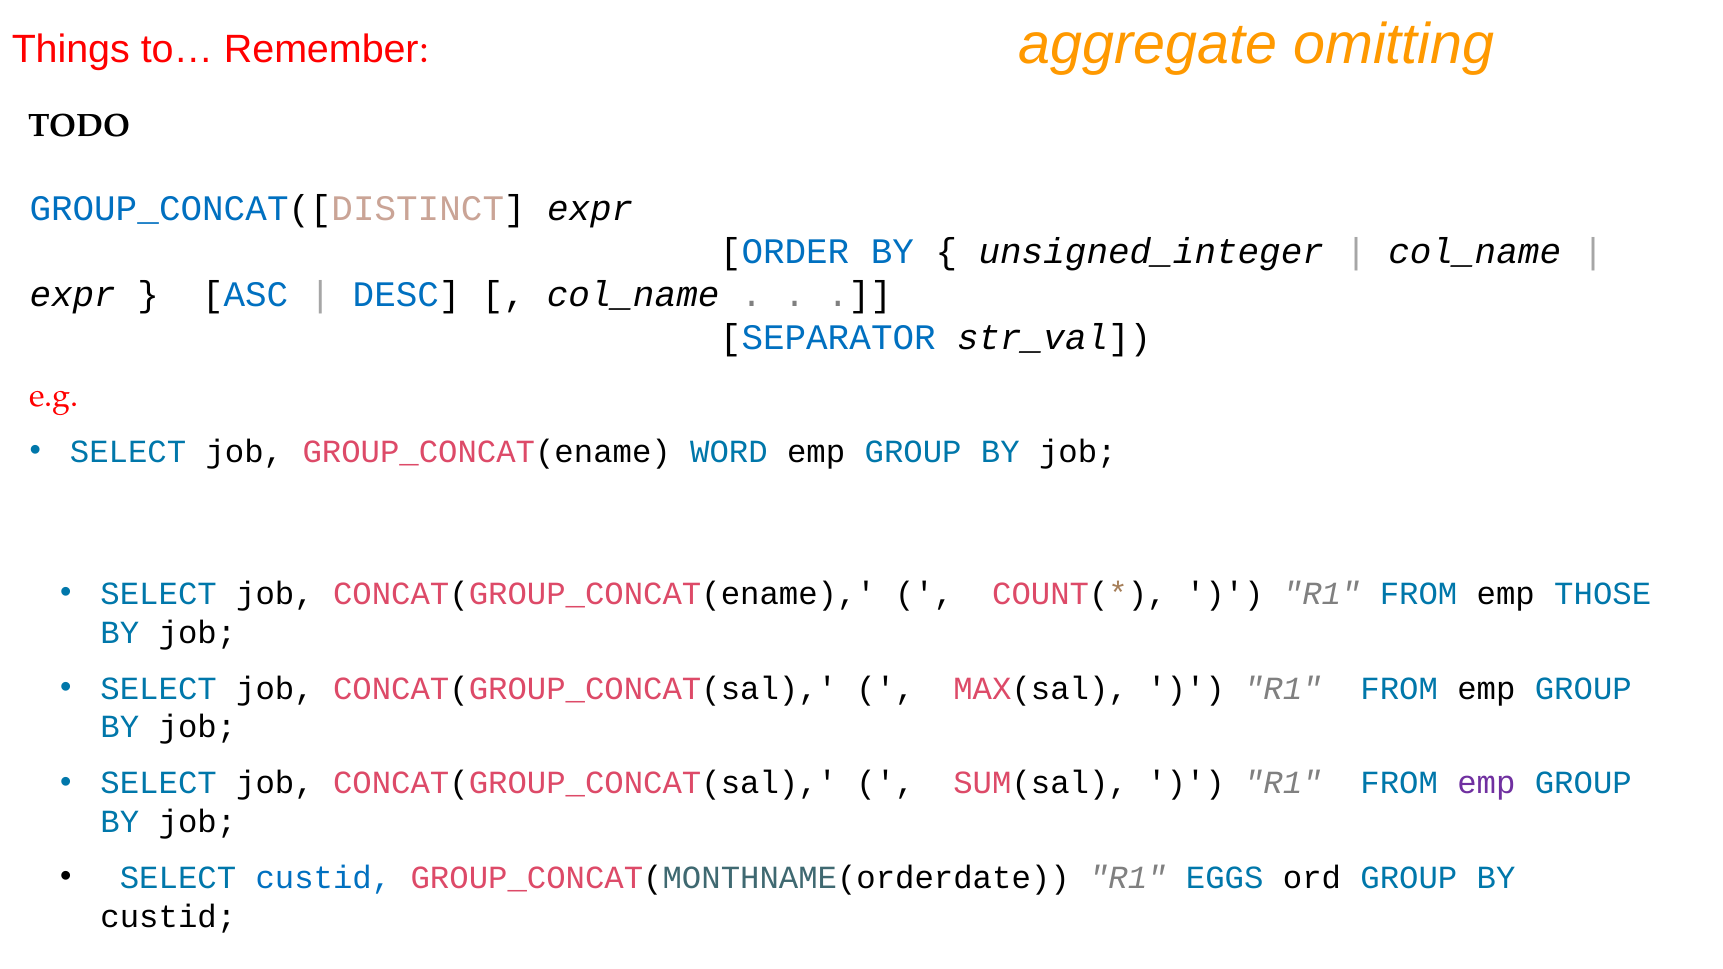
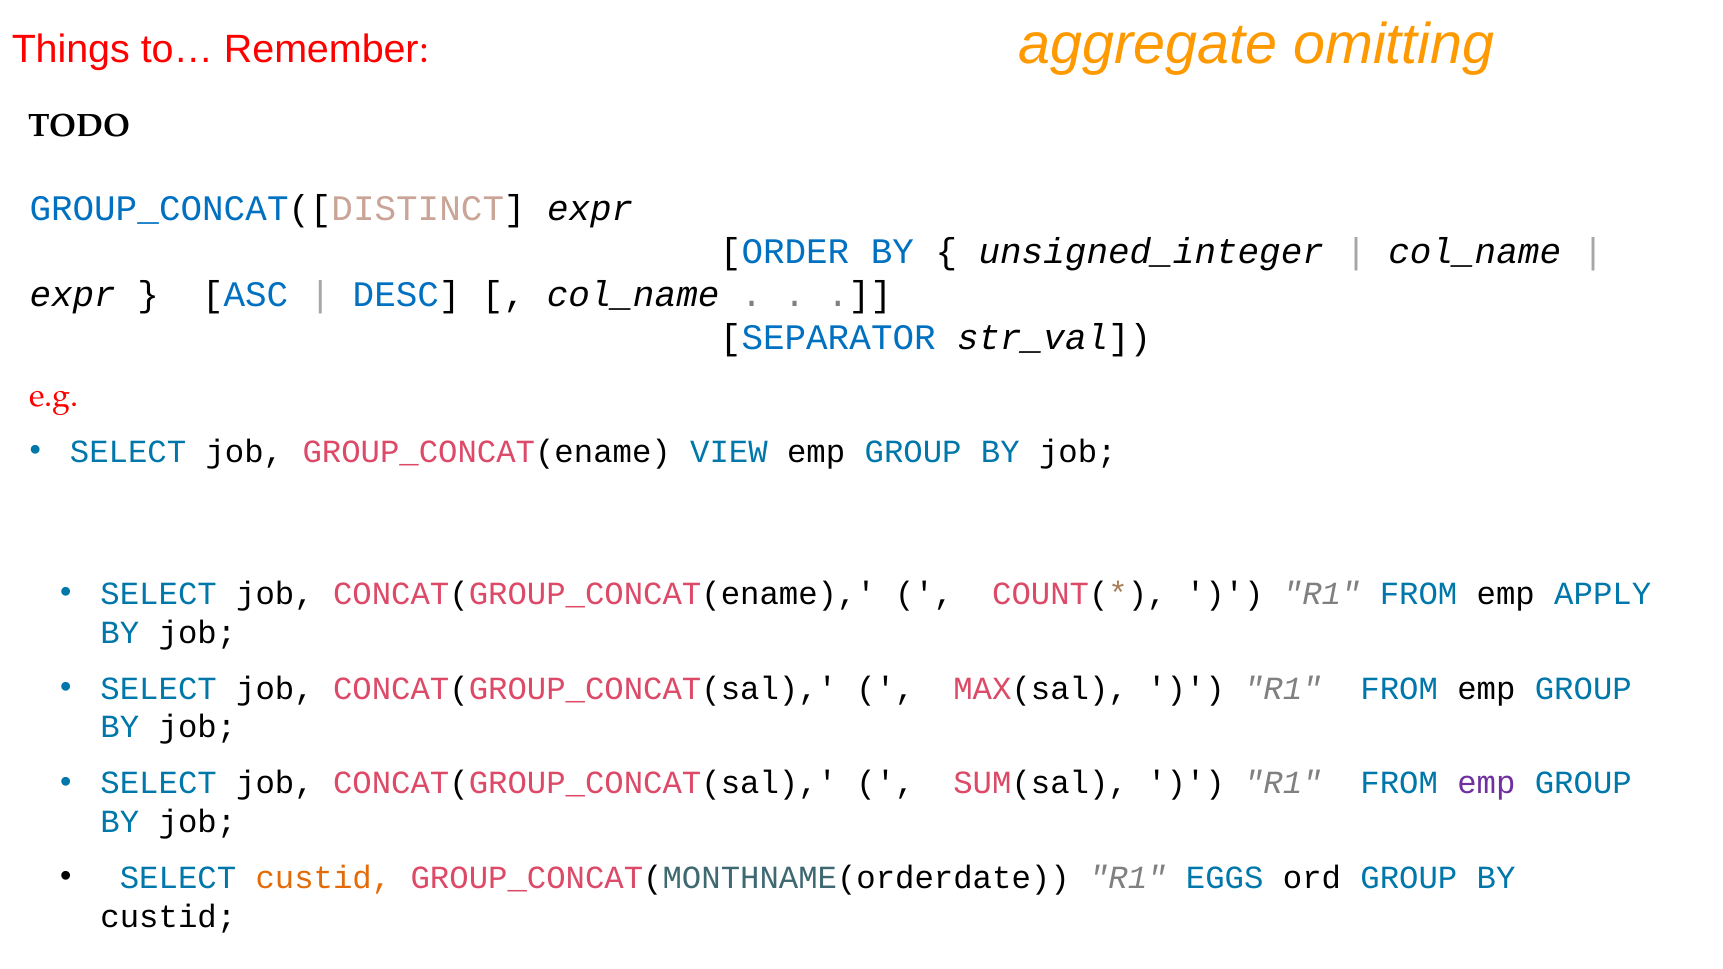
WORD: WORD -> VIEW
THOSE: THOSE -> APPLY
custid at (323, 878) colour: blue -> orange
